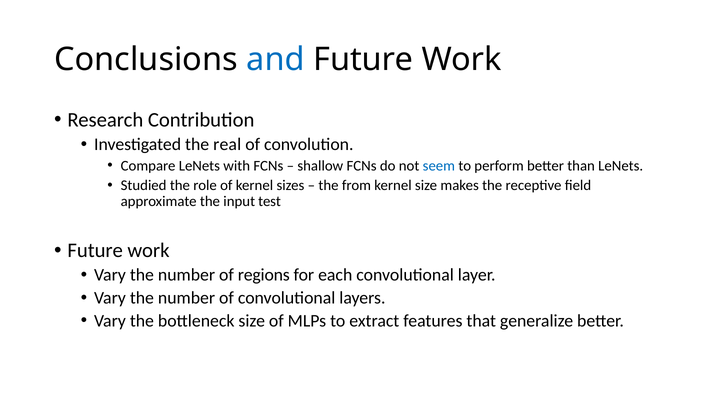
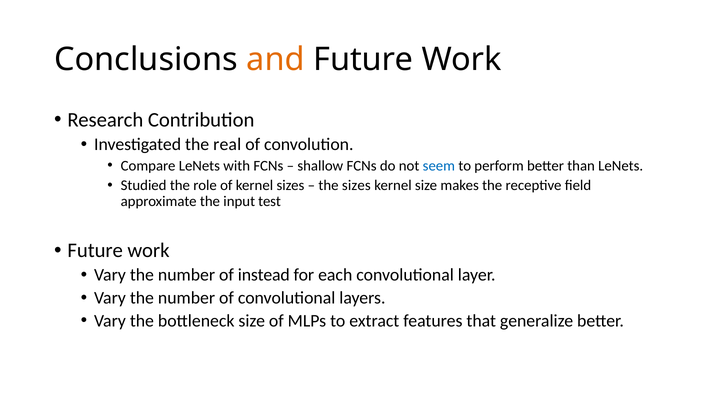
and colour: blue -> orange
the from: from -> sizes
regions: regions -> instead
